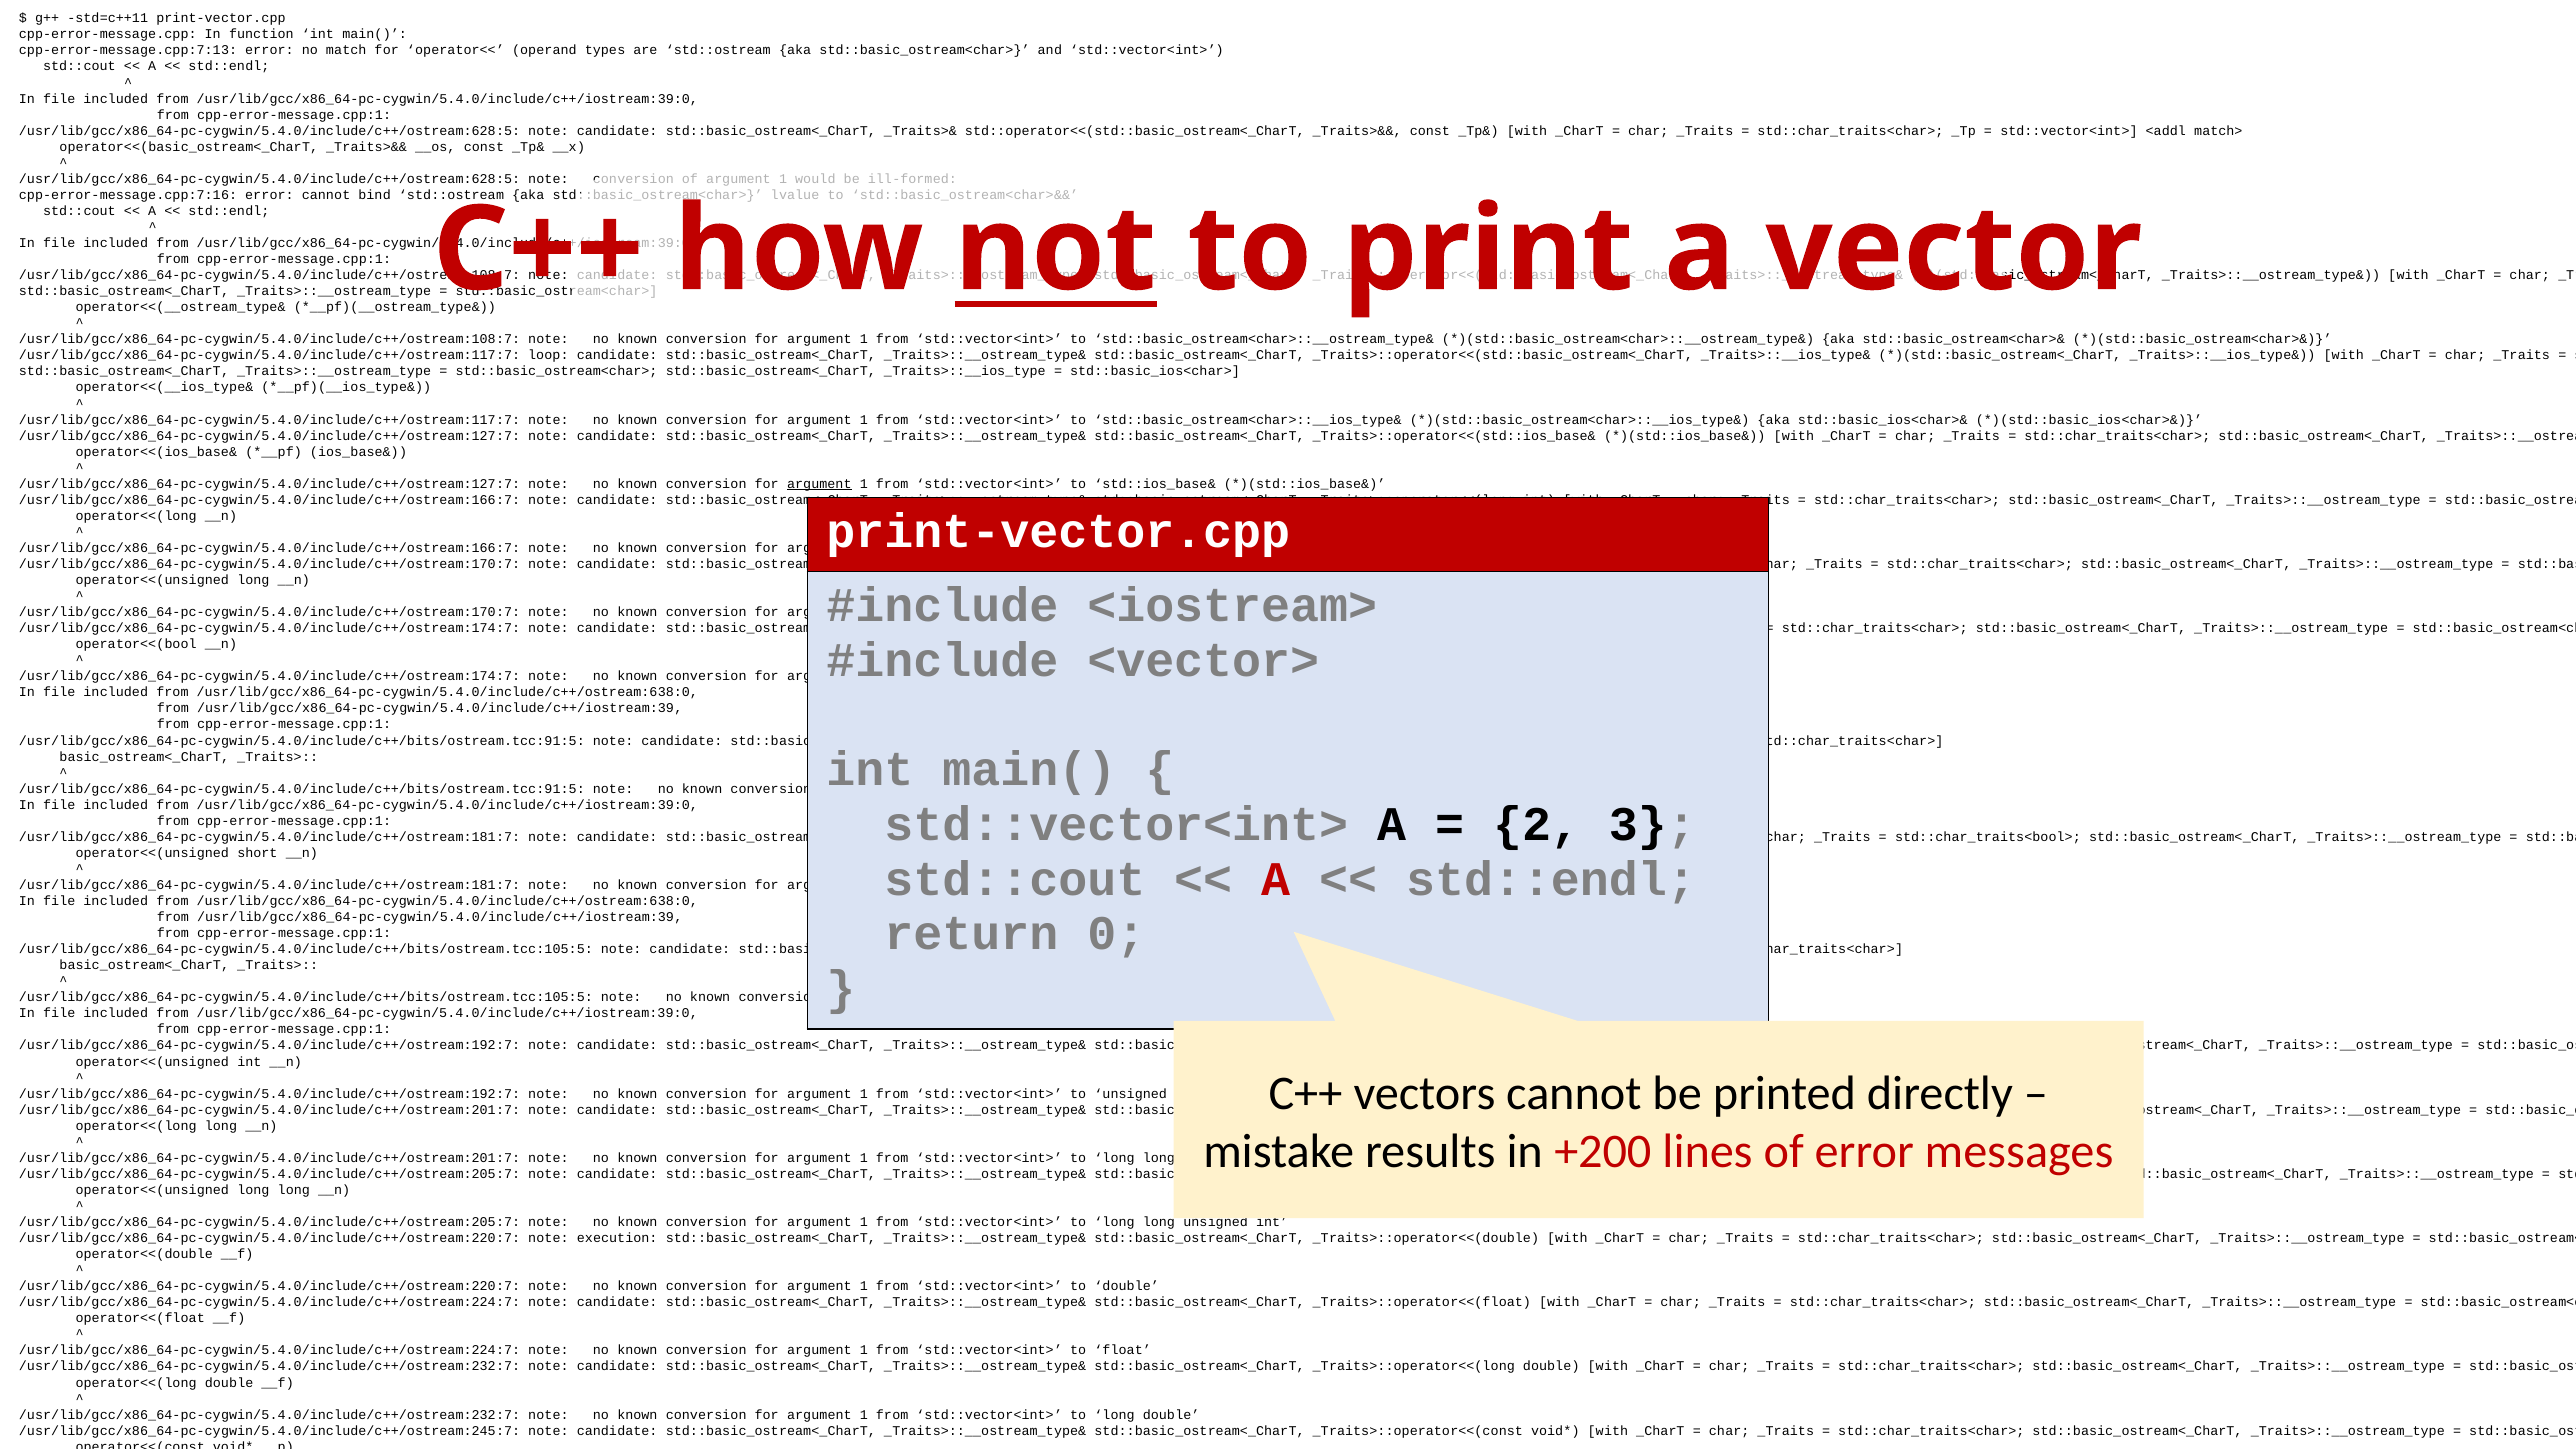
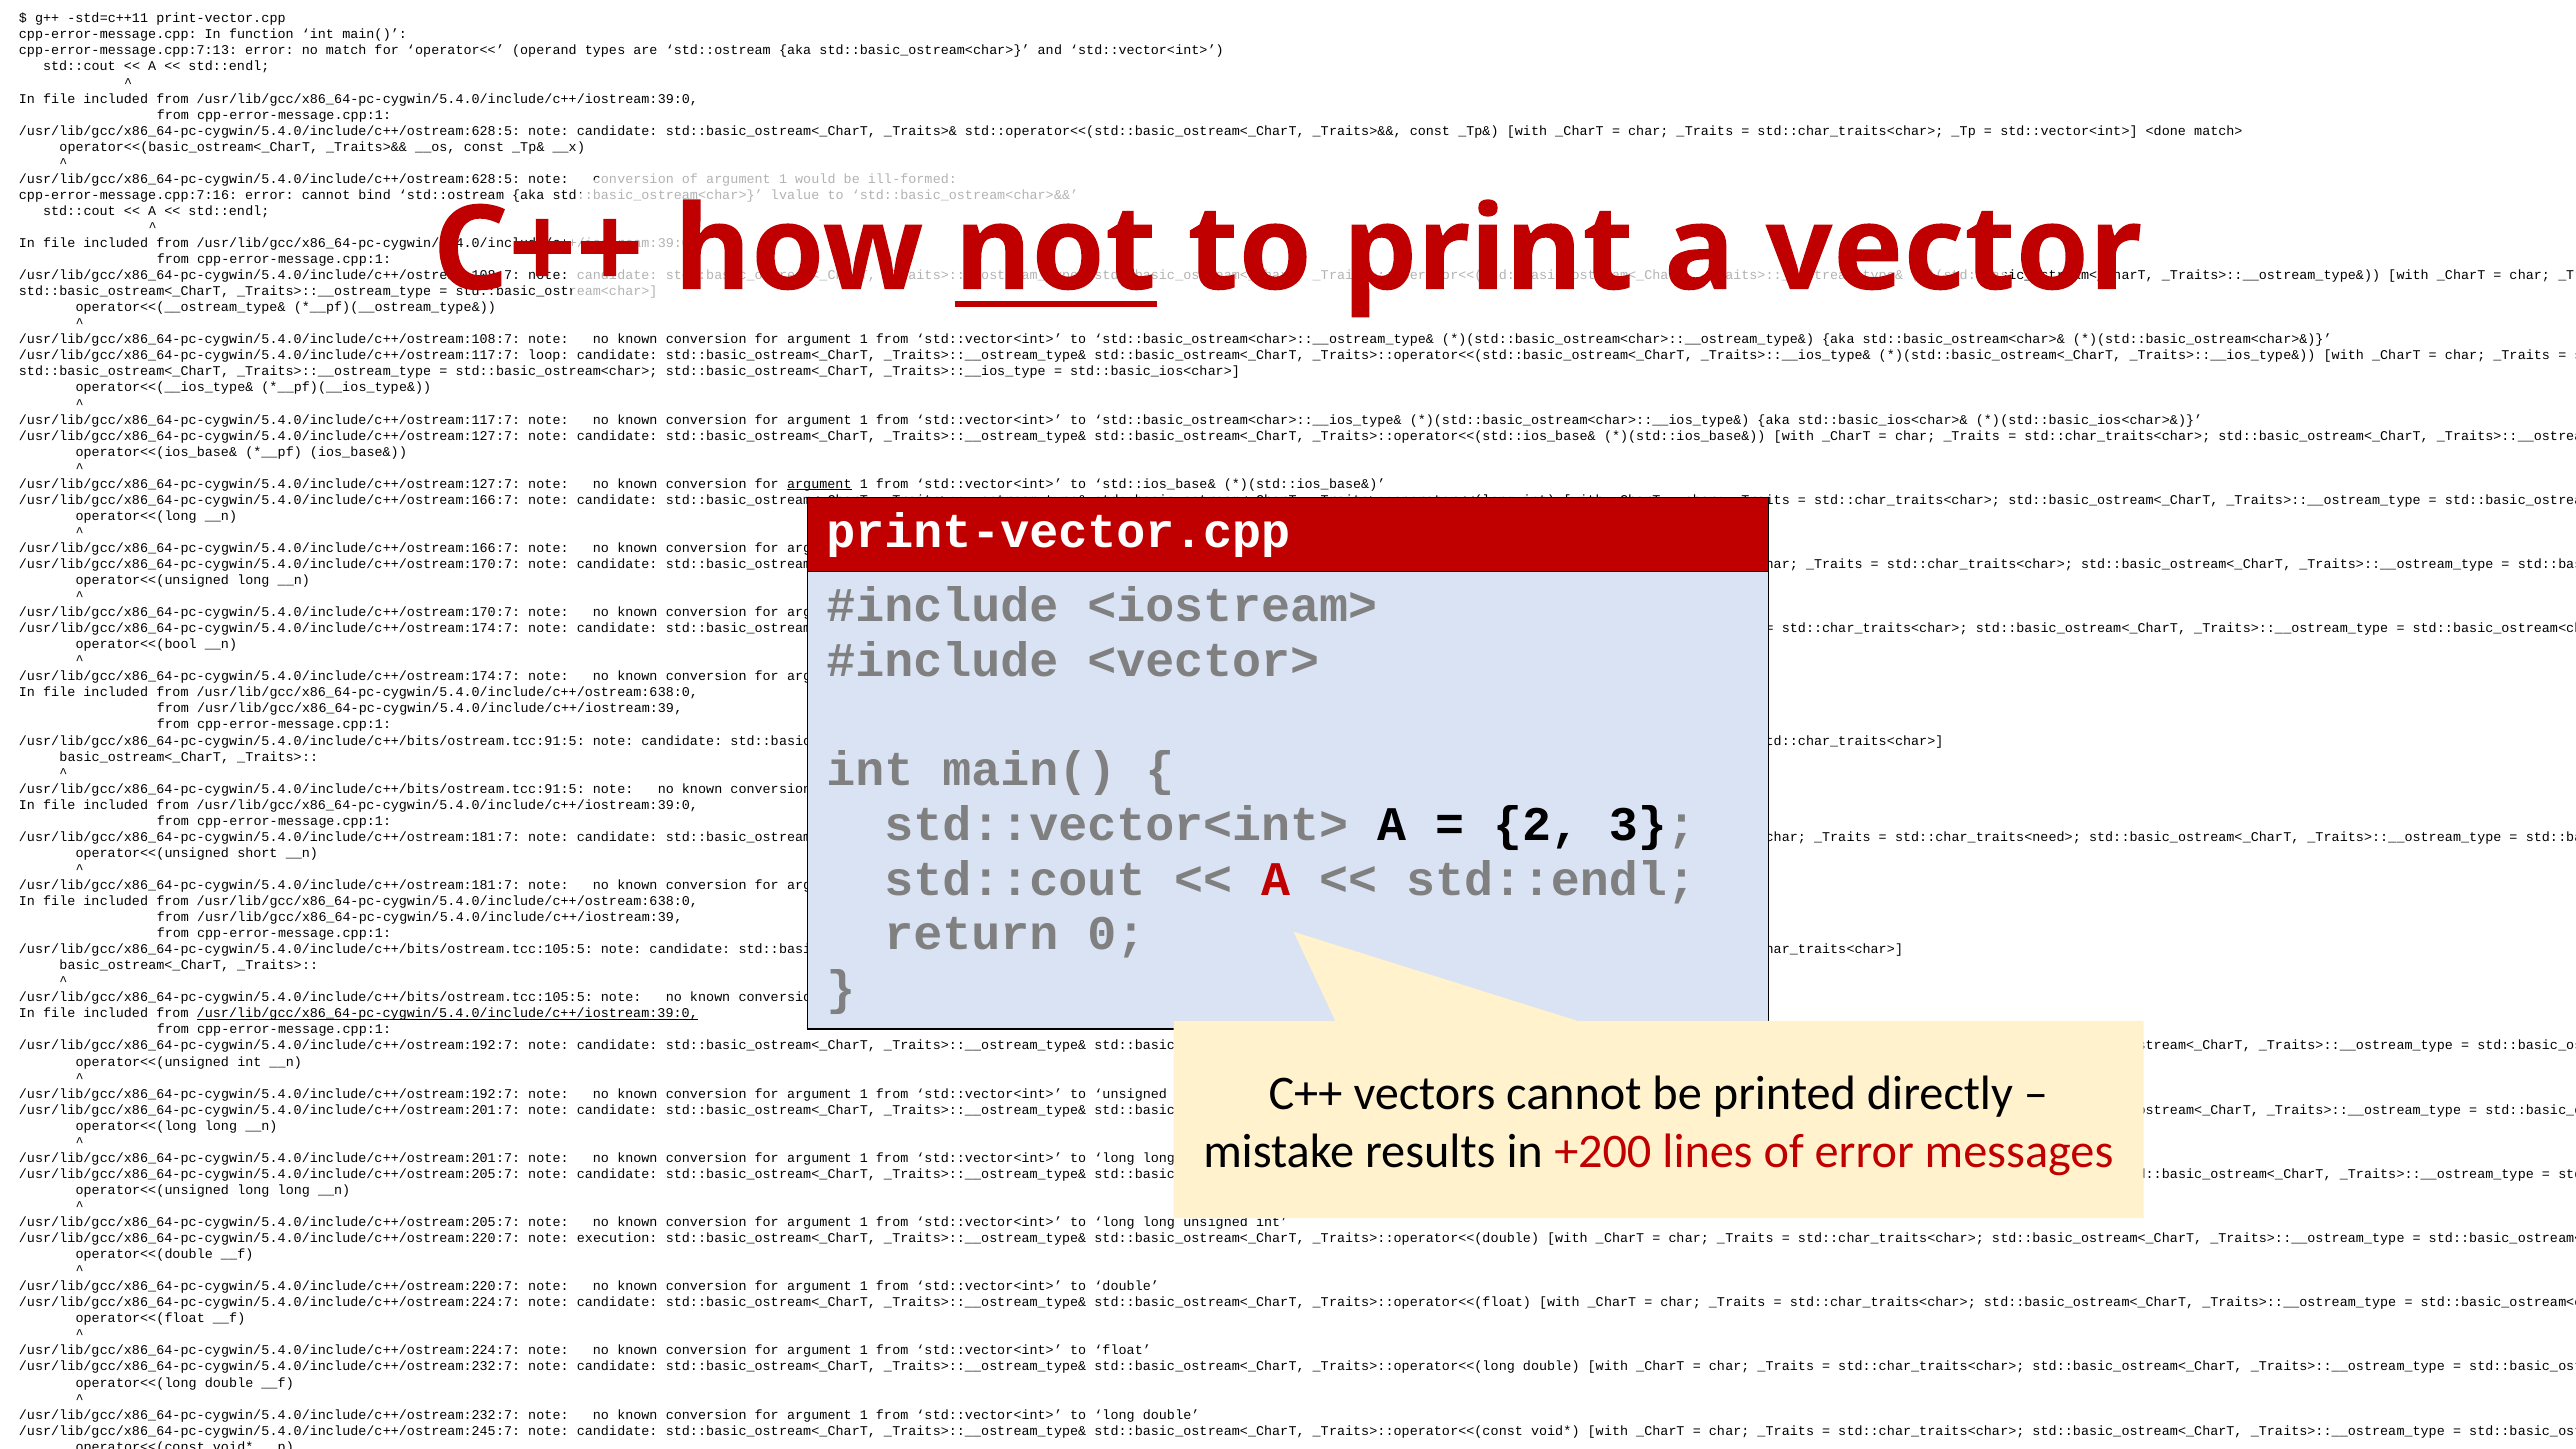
<addl: <addl -> <done
std::char_traits<bool>: std::char_traits<bool> -> std::char_traits<need>
/usr/lib/gcc/x86_64-pc-cygwin/5.4.0/include/c++/iostream:39:0 at (447, 1013) underline: none -> present
